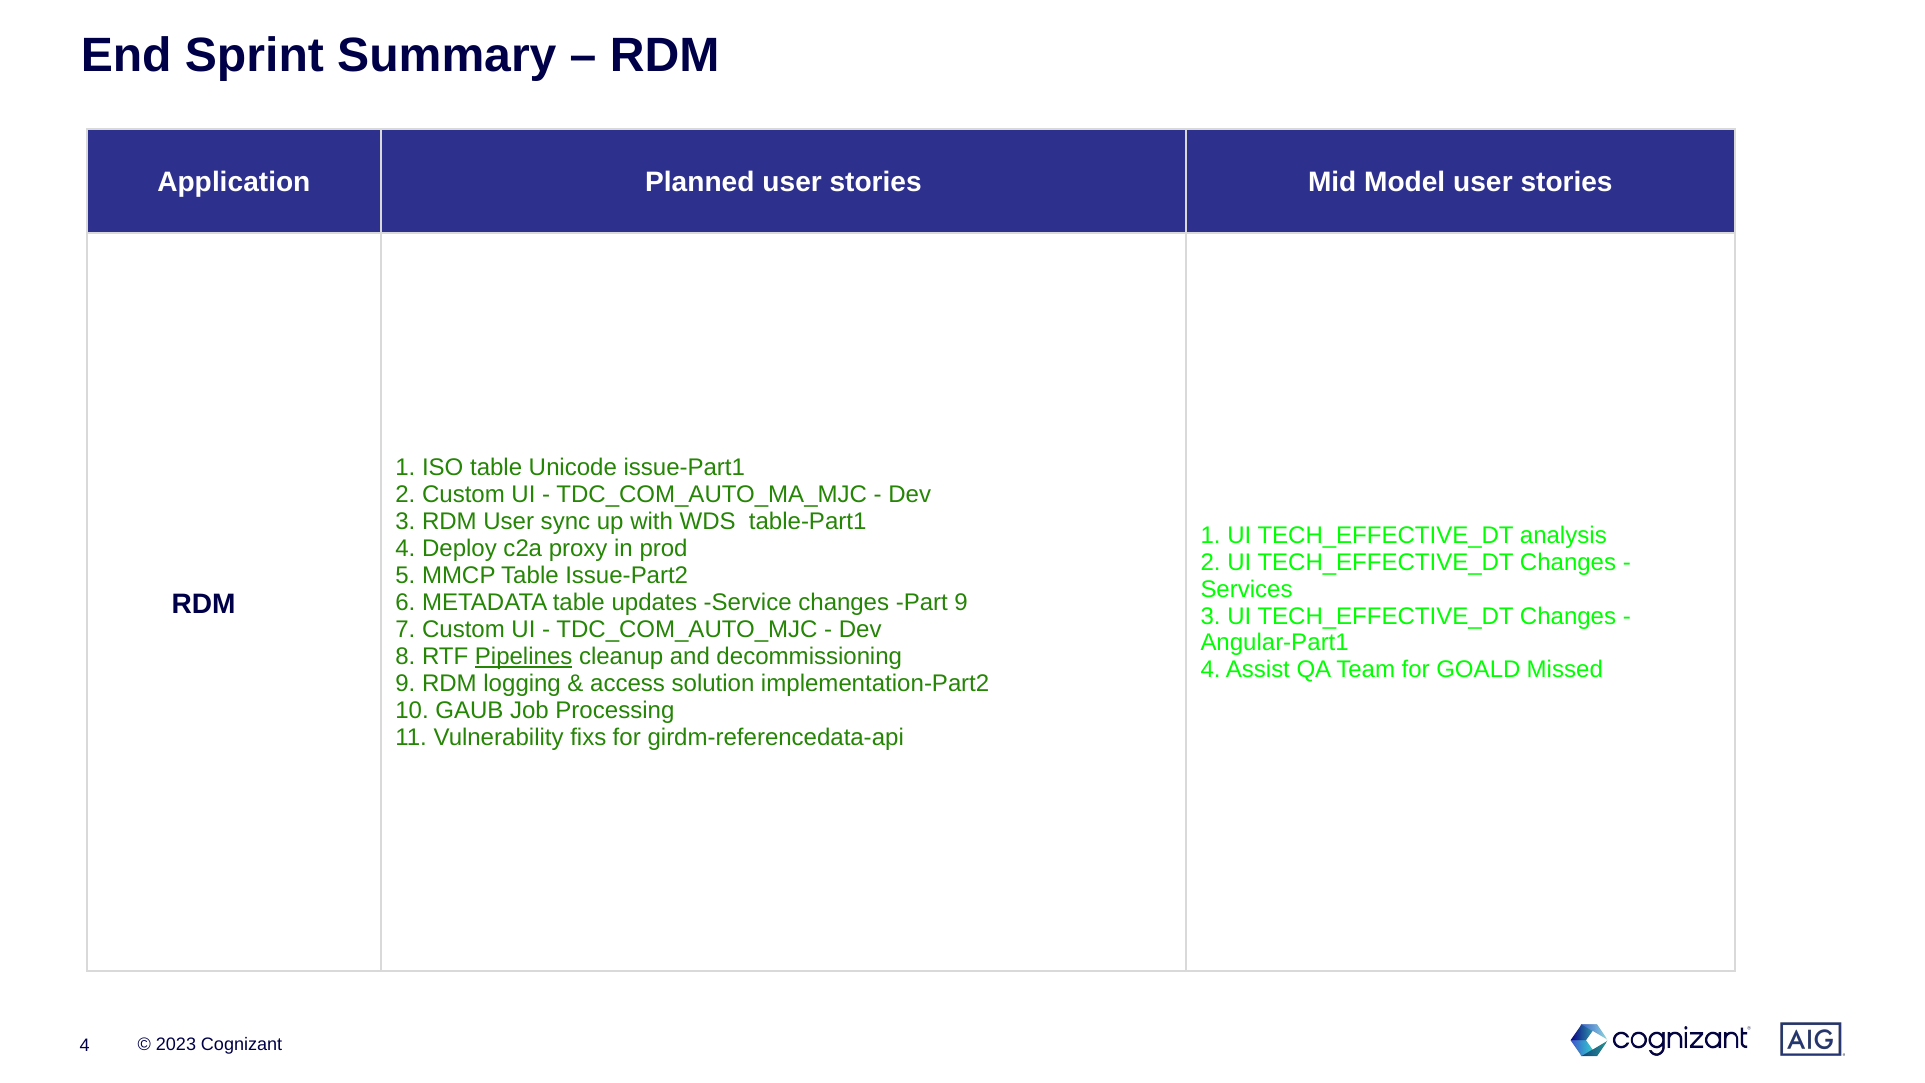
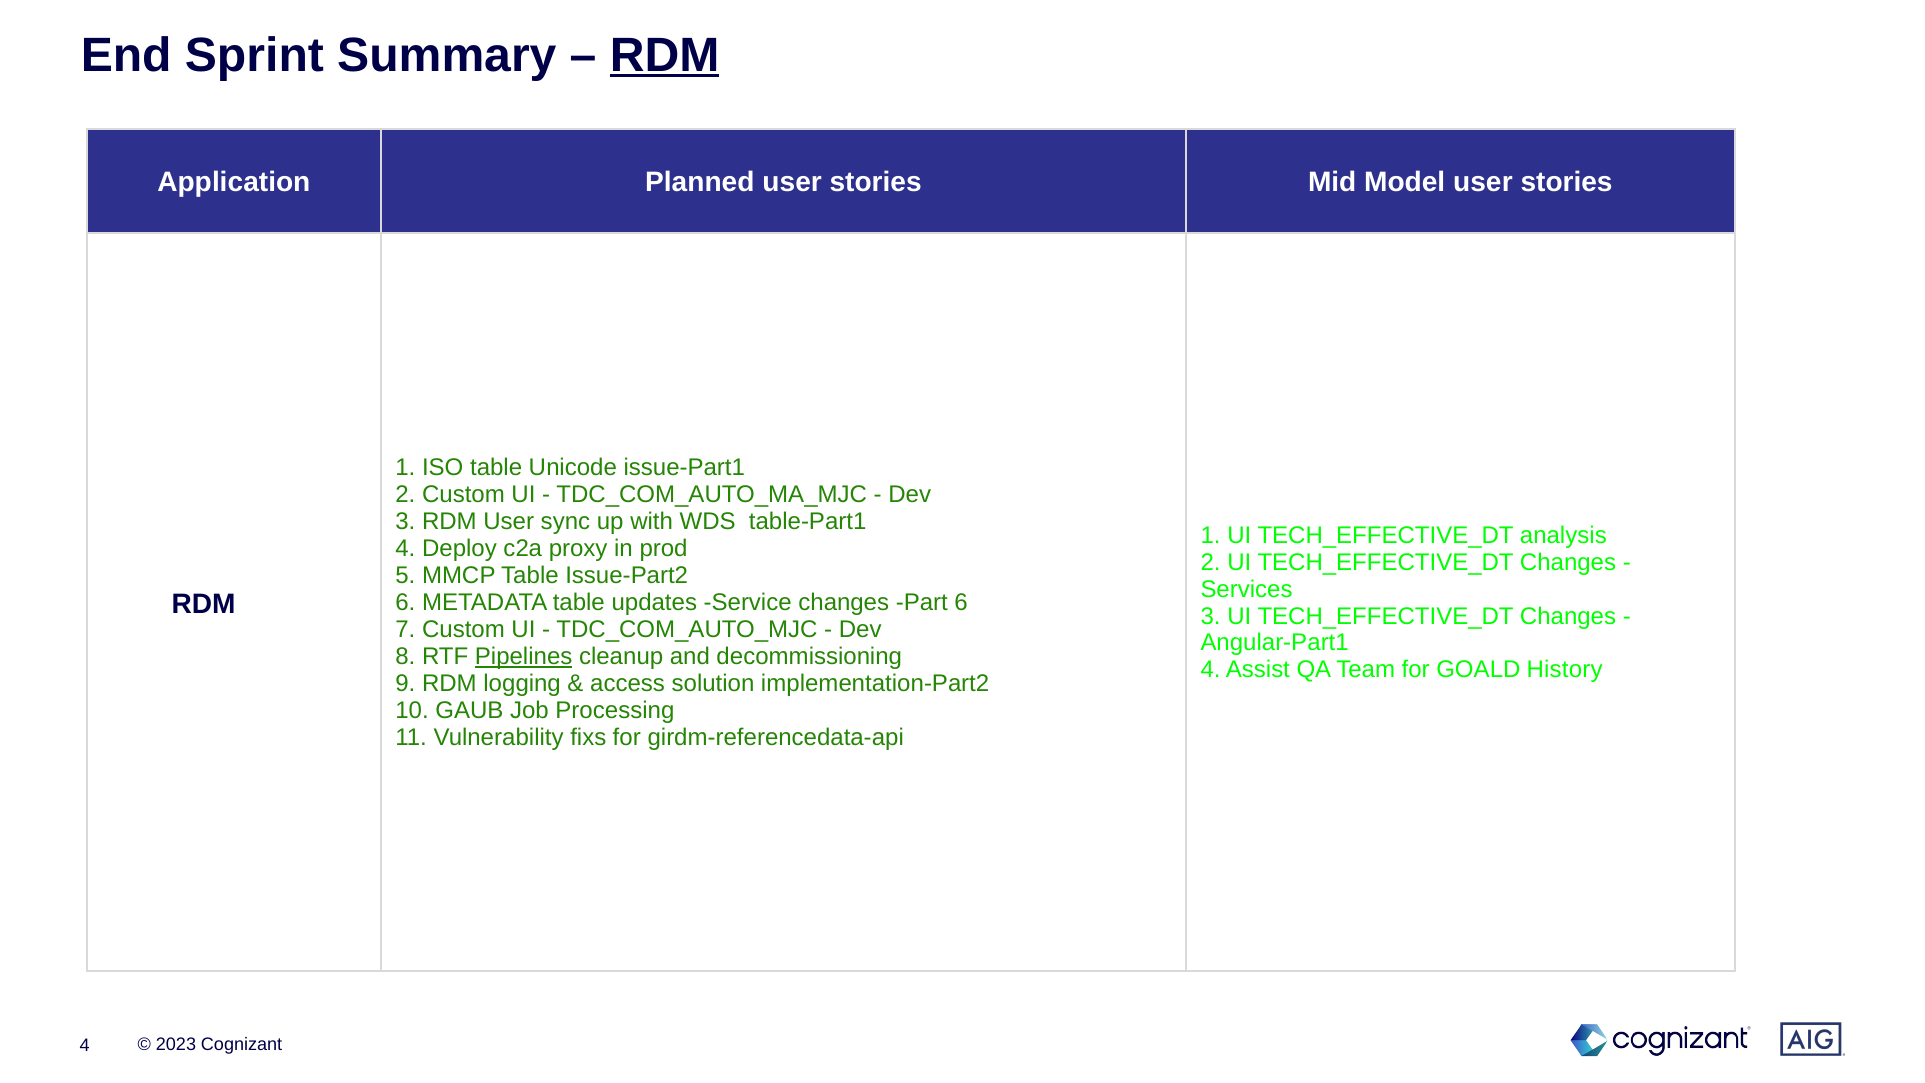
RDM at (665, 55) underline: none -> present
Part 9: 9 -> 6
Missed: Missed -> History
